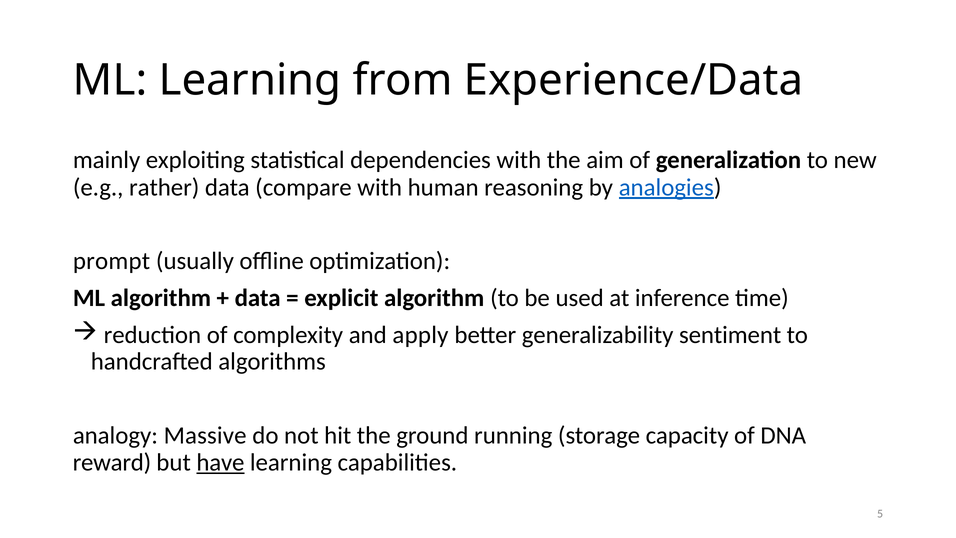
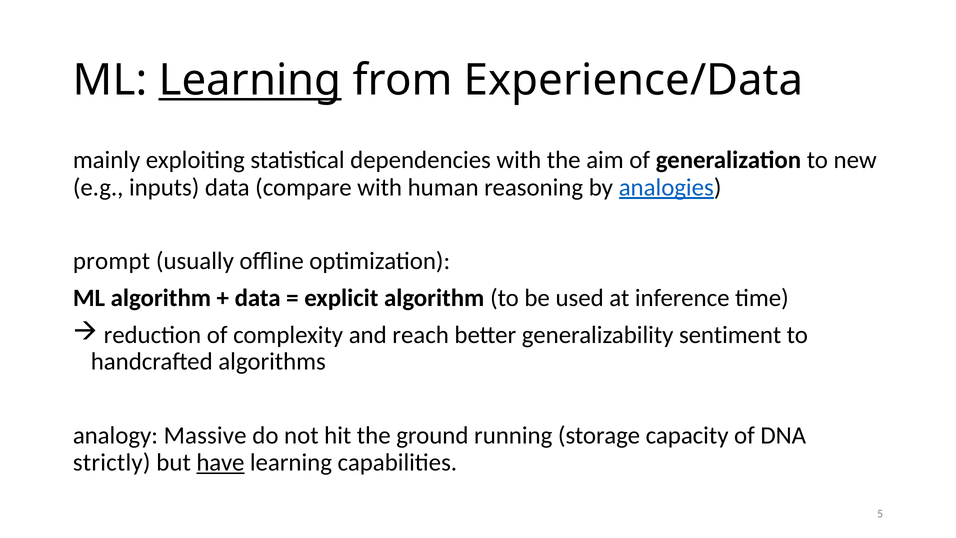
Learning at (250, 80) underline: none -> present
rather: rather -> inputs
apply: apply -> reach
reward: reward -> strictly
